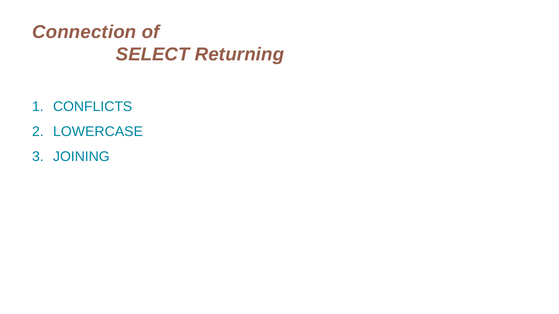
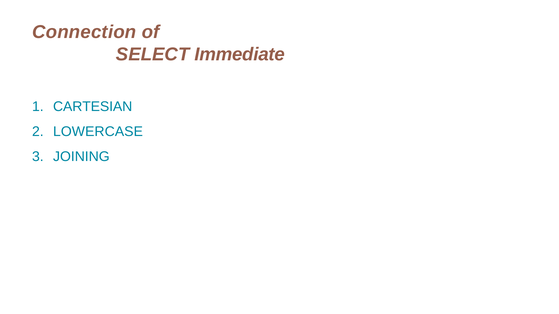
Returning: Returning -> Immediate
CONFLICTS: CONFLICTS -> CARTESIAN
